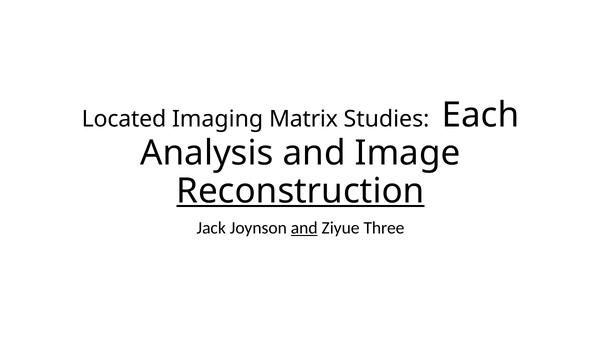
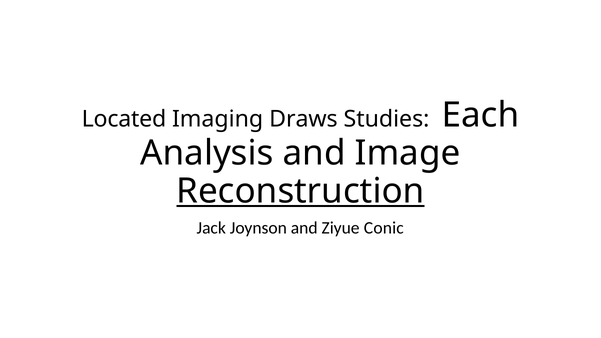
Matrix: Matrix -> Draws
and at (304, 228) underline: present -> none
Three: Three -> Conic
